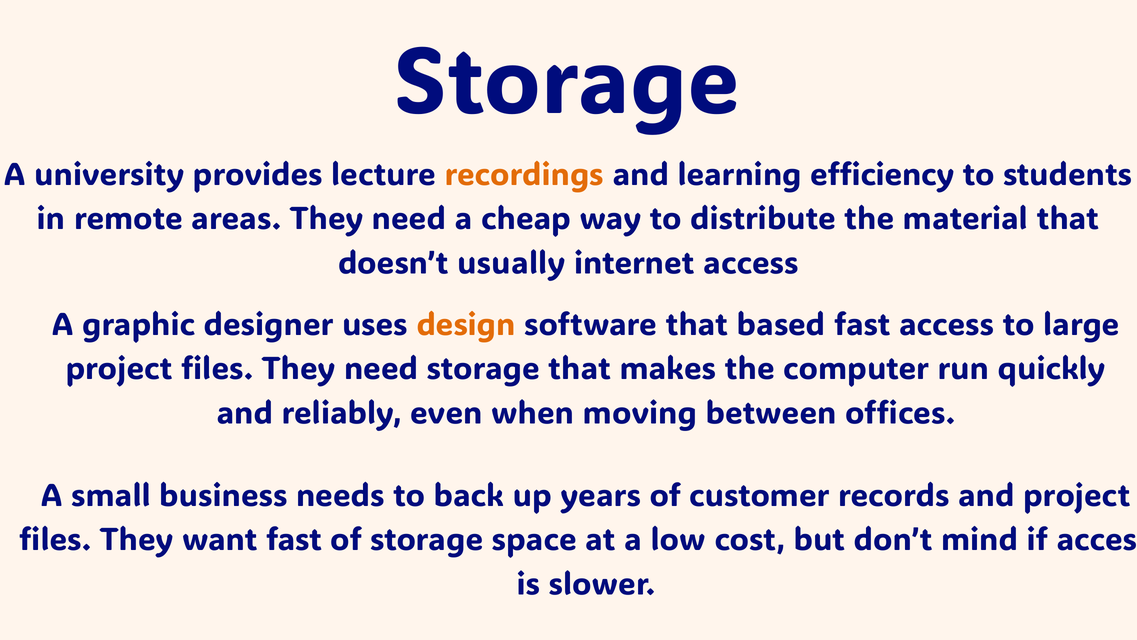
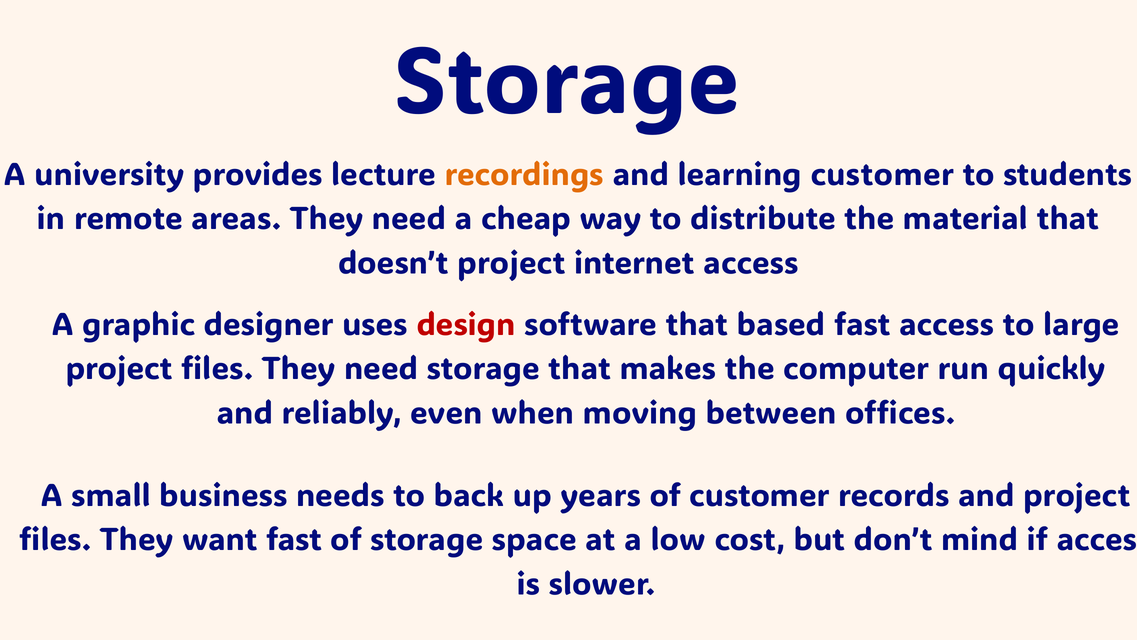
learning efficiency: efficiency -> customer
doesn’t usually: usually -> project
design colour: orange -> red
